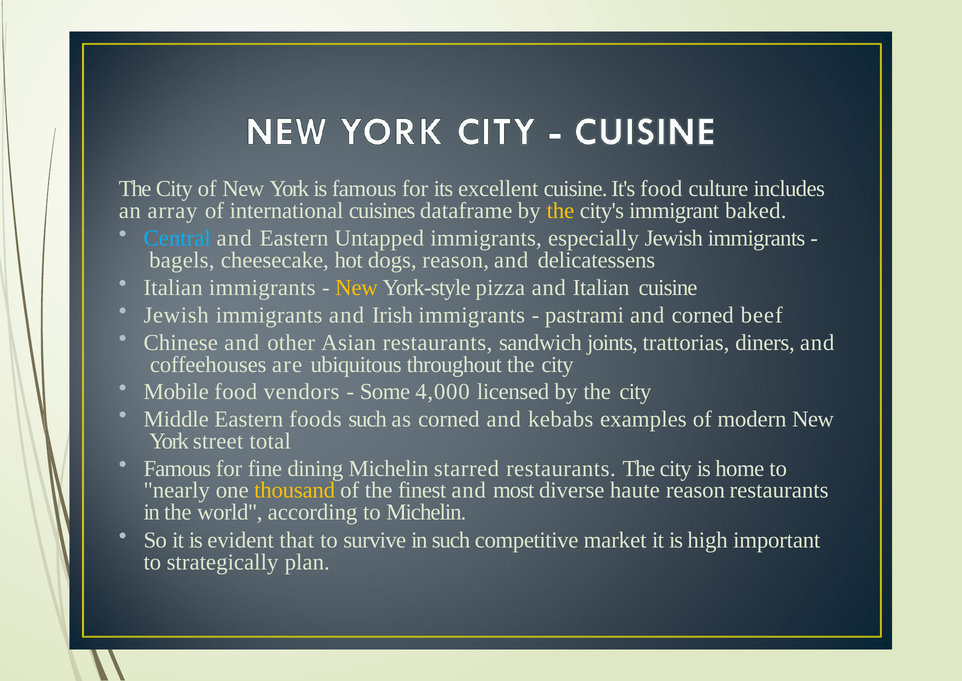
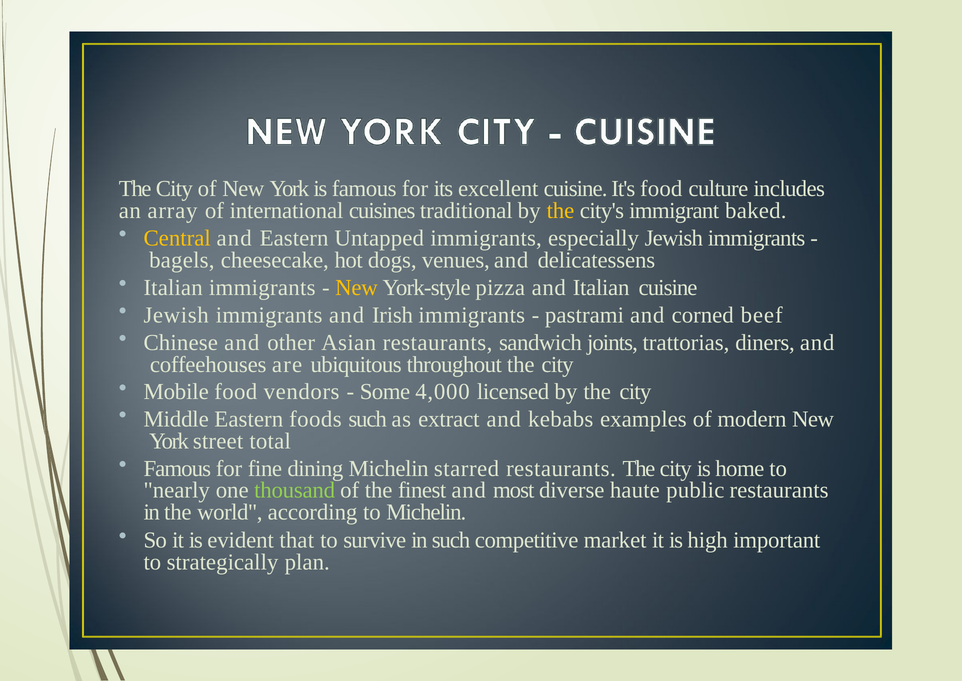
dataframe: dataframe -> traditional
Central colour: light blue -> yellow
dogs reason: reason -> venues
as corned: corned -> extract
thousand colour: yellow -> light green
haute reason: reason -> public
